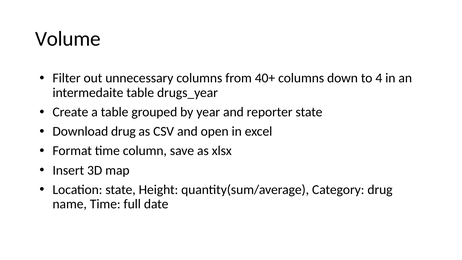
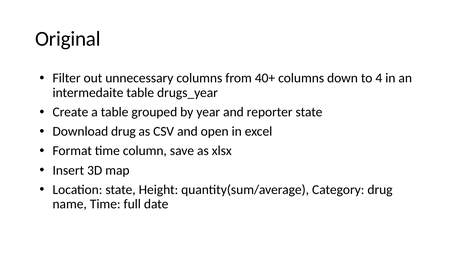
Volume: Volume -> Original
